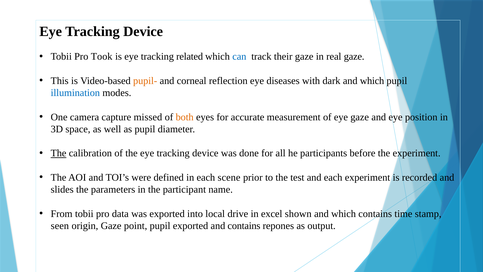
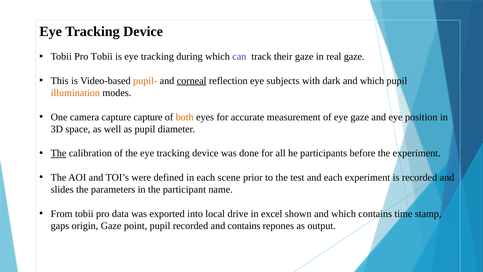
Pro Took: Took -> Tobii
related: related -> during
can colour: blue -> purple
corneal underline: none -> present
diseases: diseases -> subjects
illumination colour: blue -> orange
capture missed: missed -> capture
seen: seen -> gaps
pupil exported: exported -> recorded
